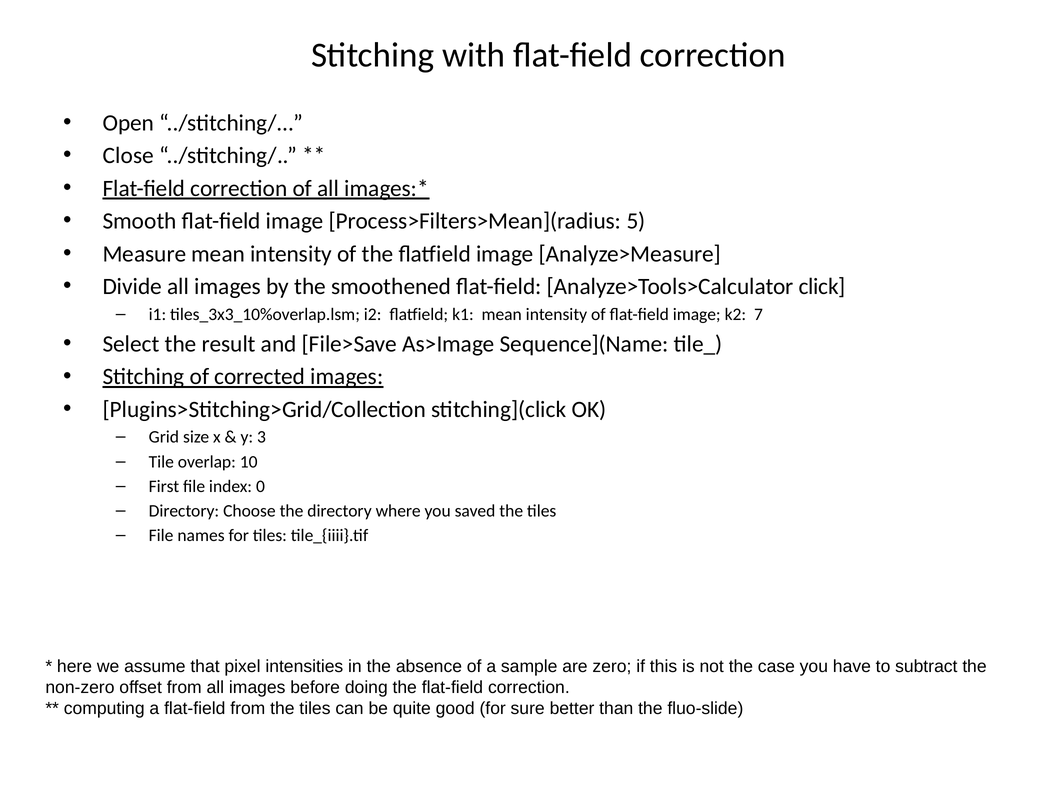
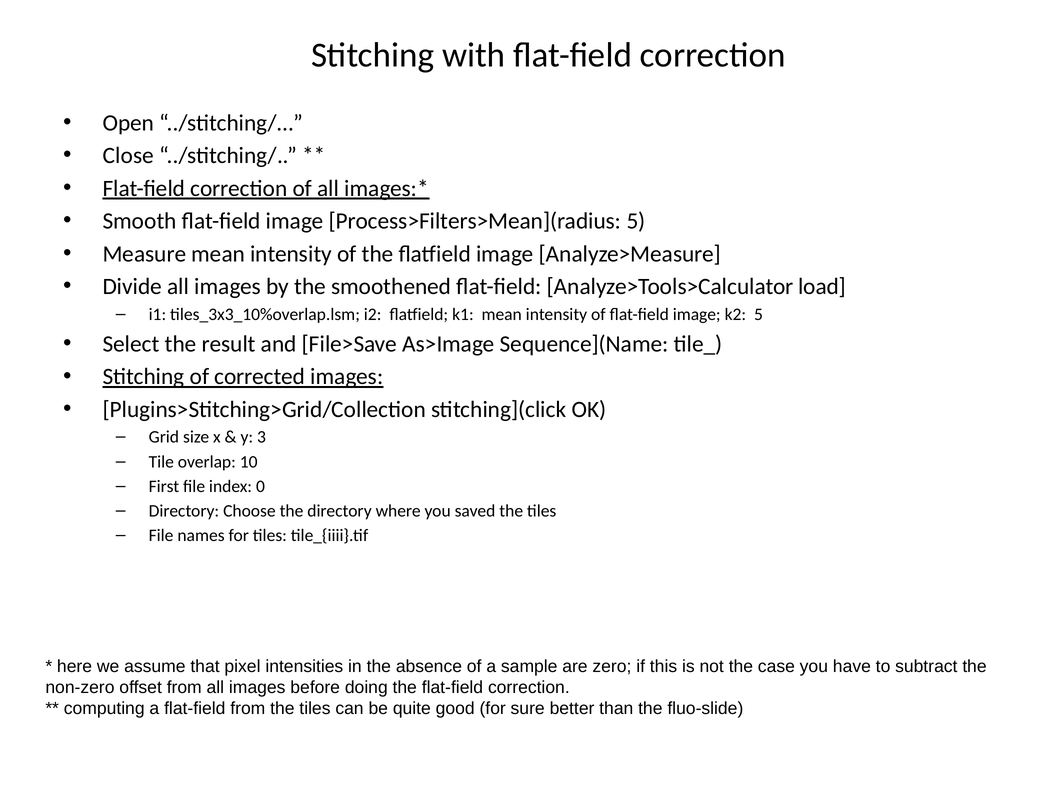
click: click -> load
k2 7: 7 -> 5
